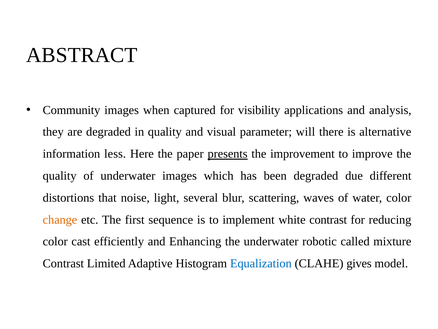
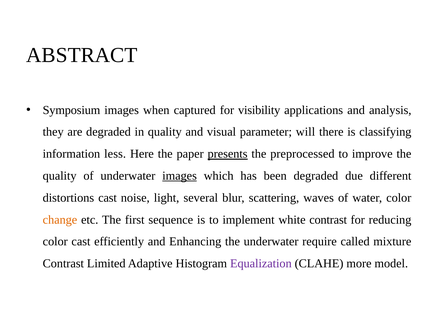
Community: Community -> Symposium
alternative: alternative -> classifying
improvement: improvement -> preprocessed
images at (180, 176) underline: none -> present
distortions that: that -> cast
robotic: robotic -> require
Equalization colour: blue -> purple
gives: gives -> more
